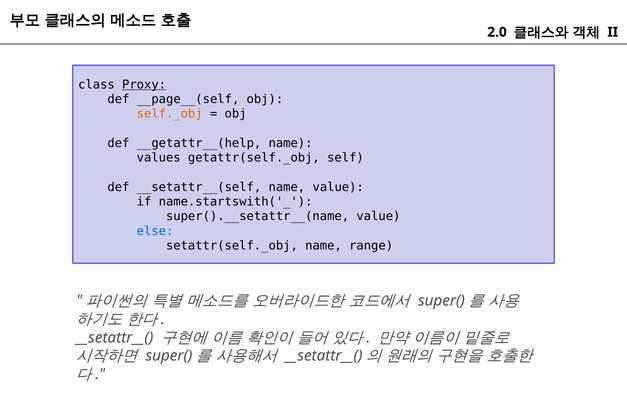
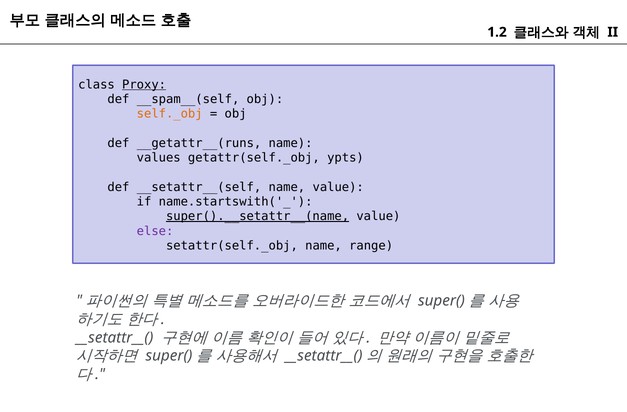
2.0: 2.0 -> 1.2
__page__(self: __page__(self -> __spam__(self
__getattr__(help: __getattr__(help -> __getattr__(runs
self: self -> ypts
super().__setattr__(name underline: none -> present
else colour: blue -> purple
